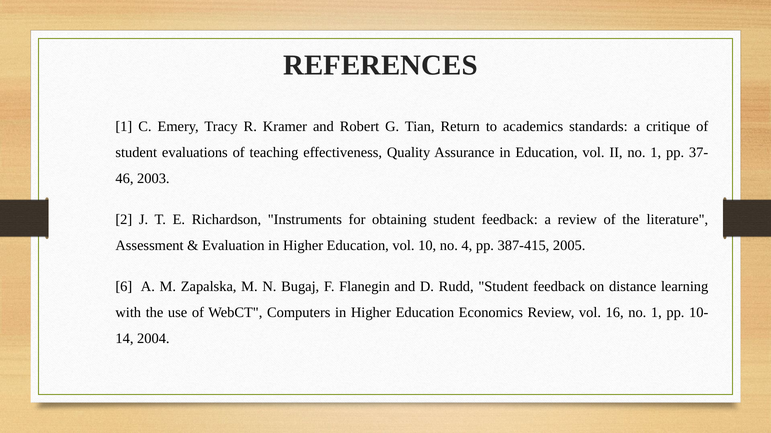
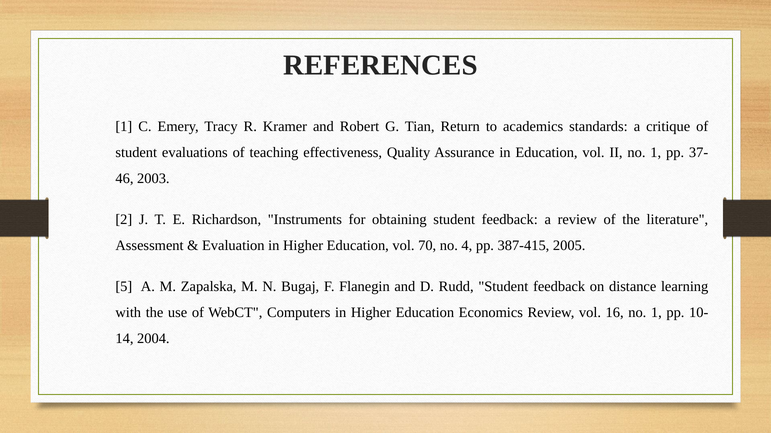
10: 10 -> 70
6: 6 -> 5
